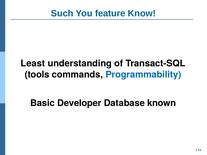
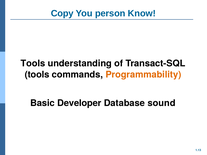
Such: Such -> Copy
feature: feature -> person
Least at (33, 64): Least -> Tools
Programmability colour: blue -> orange
known: known -> sound
